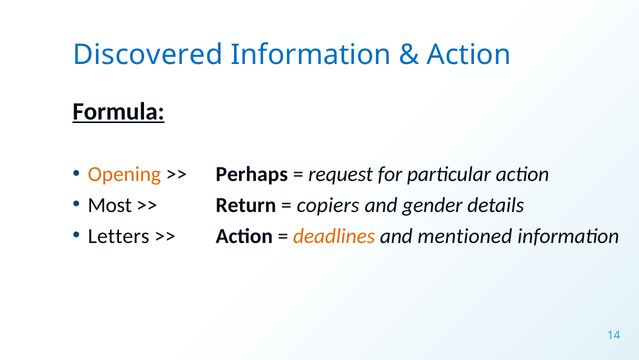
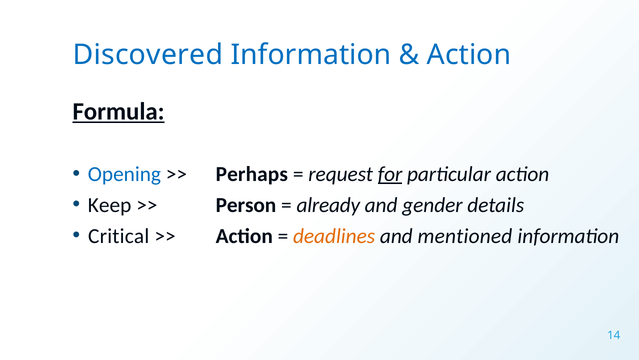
Opening colour: orange -> blue
for underline: none -> present
Most: Most -> Keep
Return: Return -> Person
copiers: copiers -> already
Letters: Letters -> Critical
